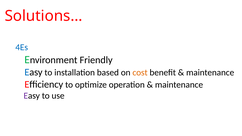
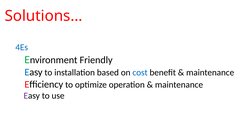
cost colour: orange -> blue
